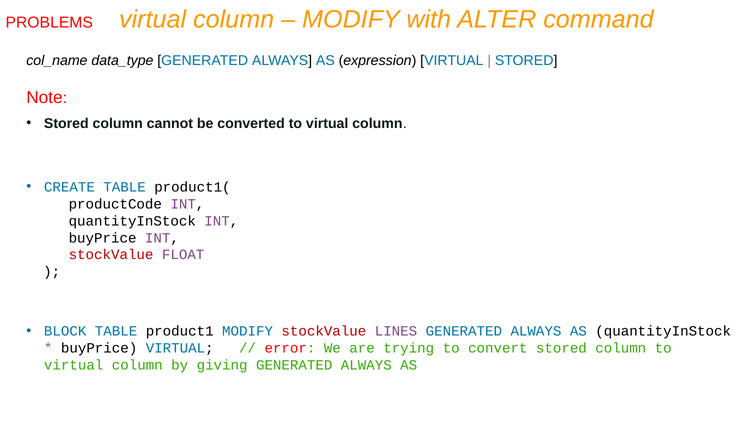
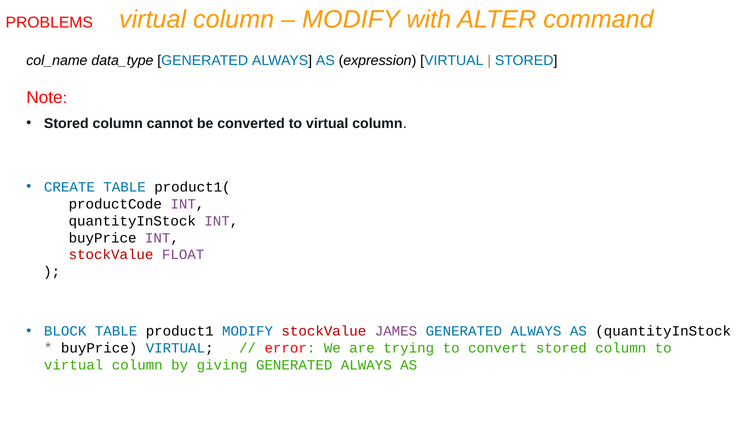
LINES: LINES -> JAMES
